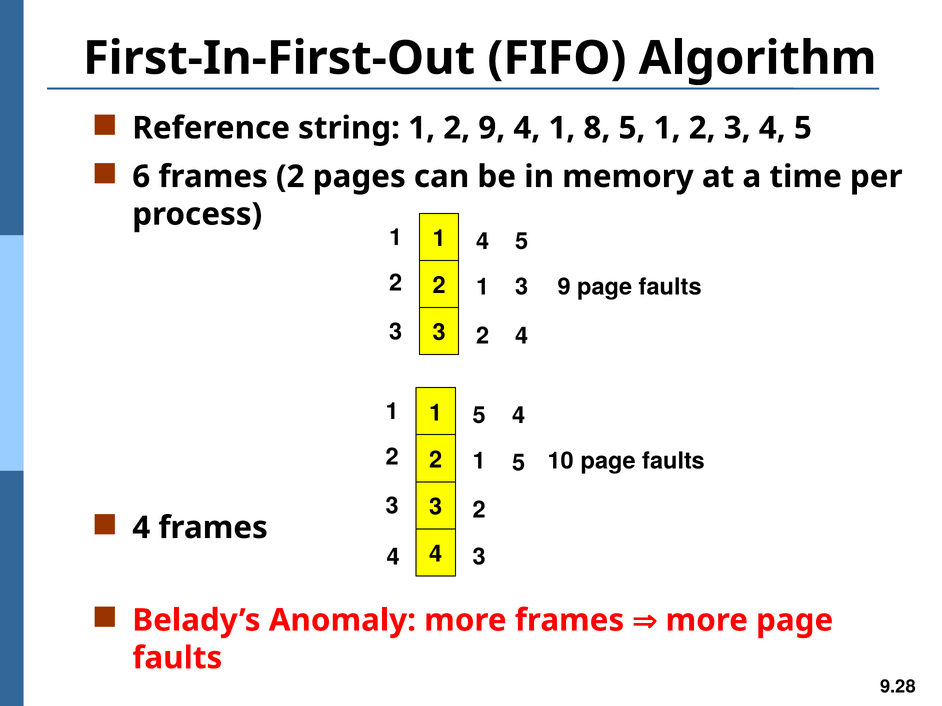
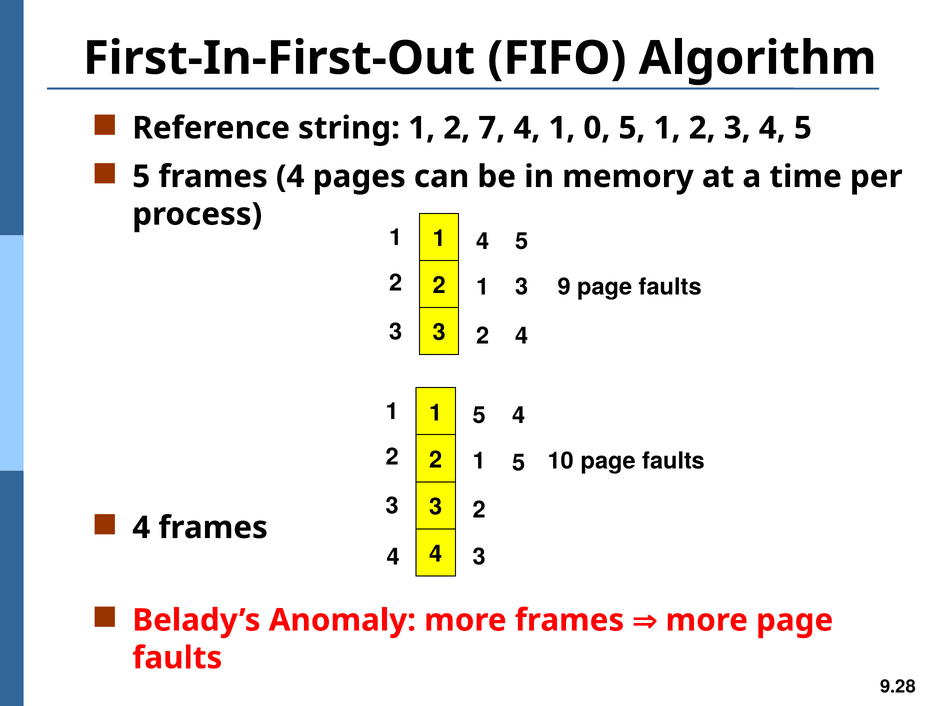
2 9: 9 -> 7
8: 8 -> 0
6 at (141, 177): 6 -> 5
frames 2: 2 -> 4
